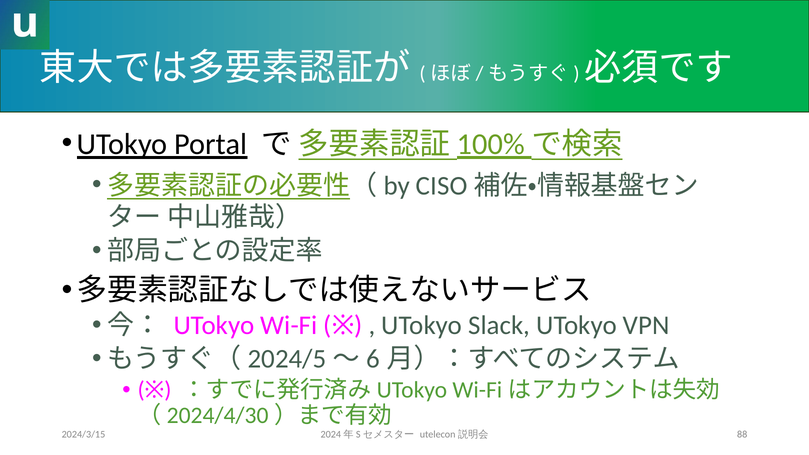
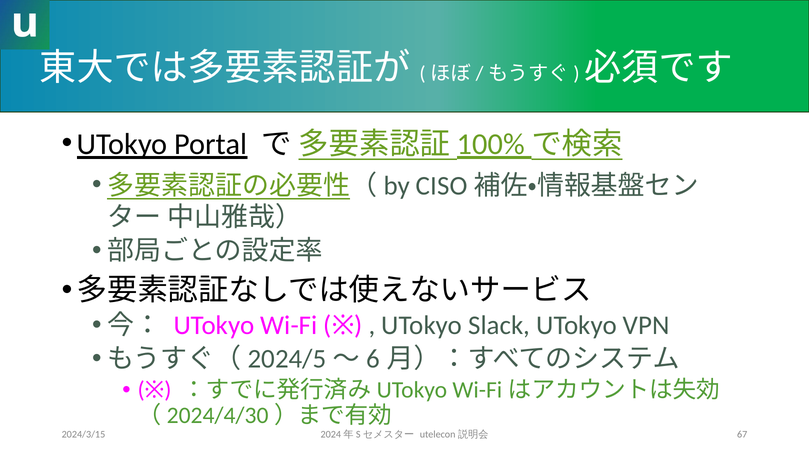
88: 88 -> 67
